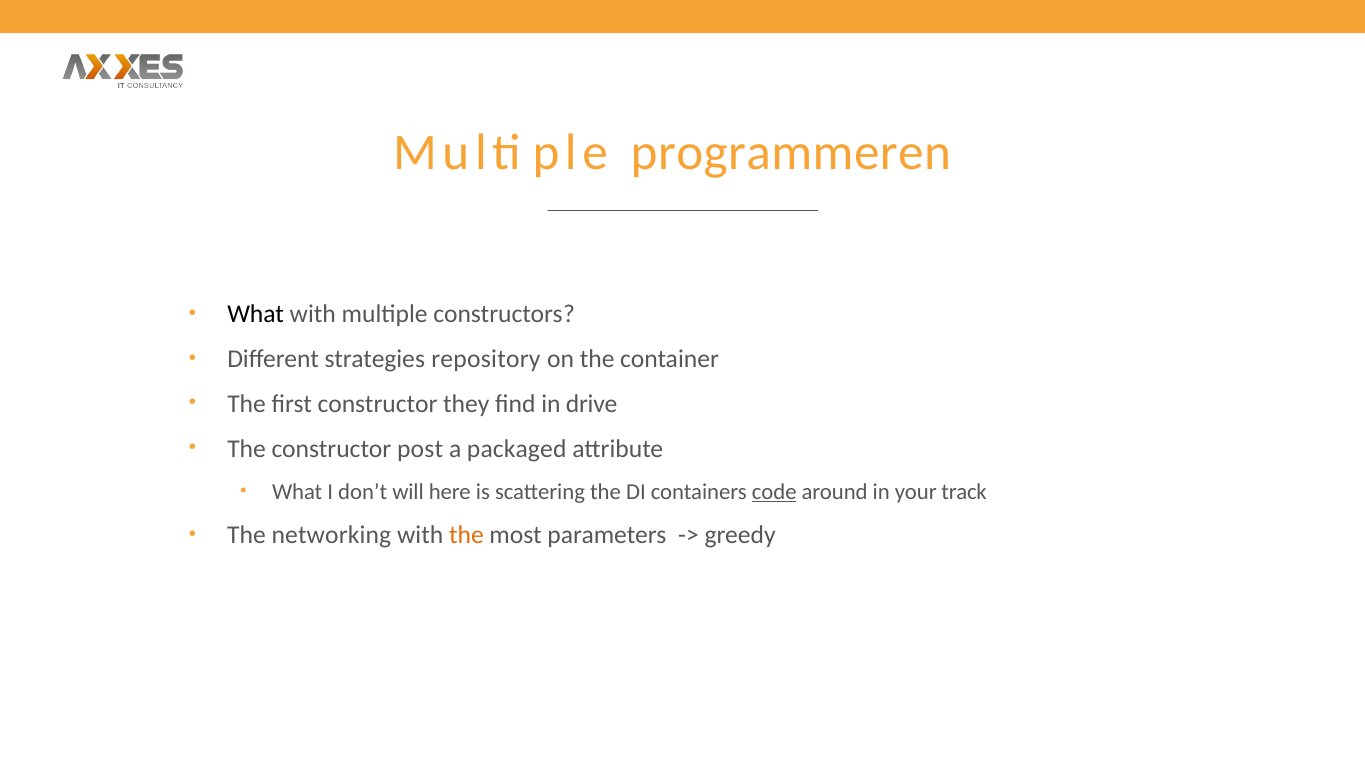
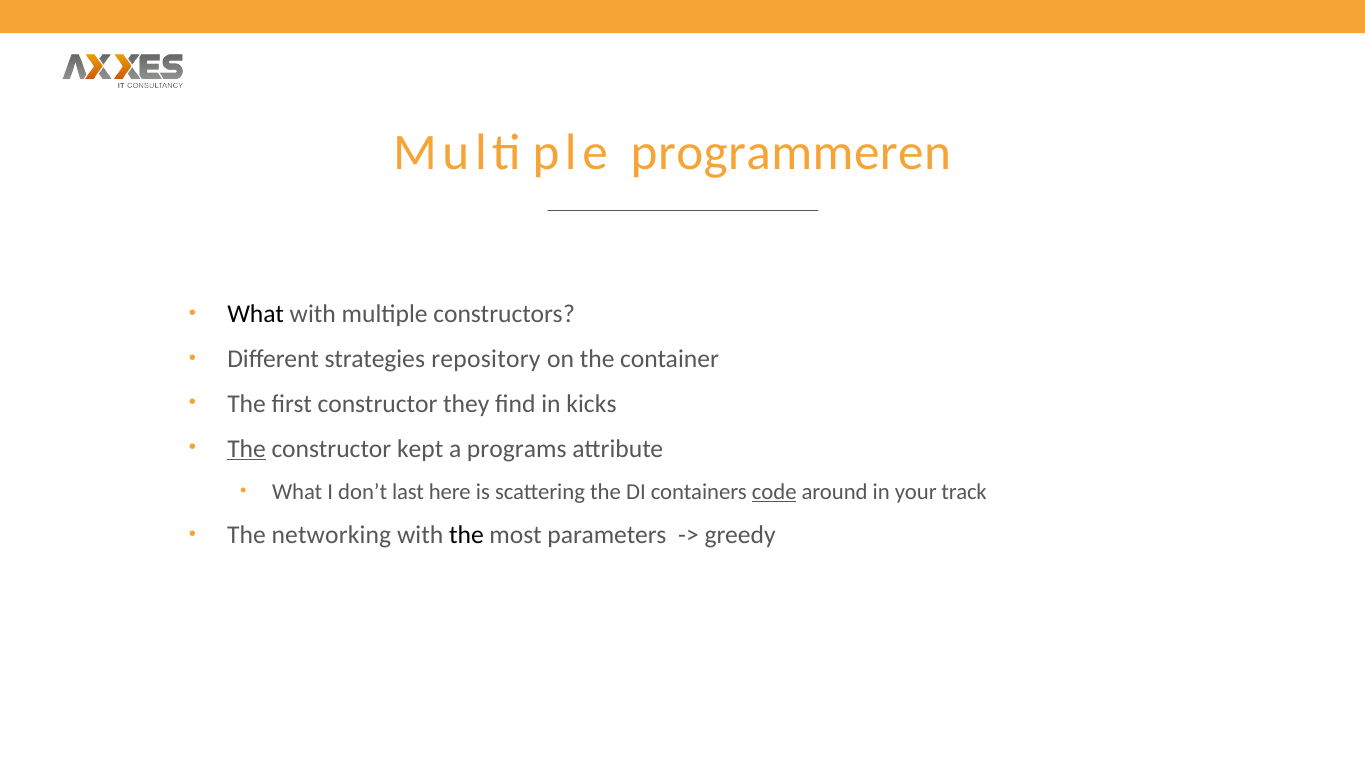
drive: drive -> kicks
The at (247, 449) underline: none -> present
post: post -> kept
packaged: packaged -> programs
will: will -> last
the at (466, 535) colour: orange -> black
